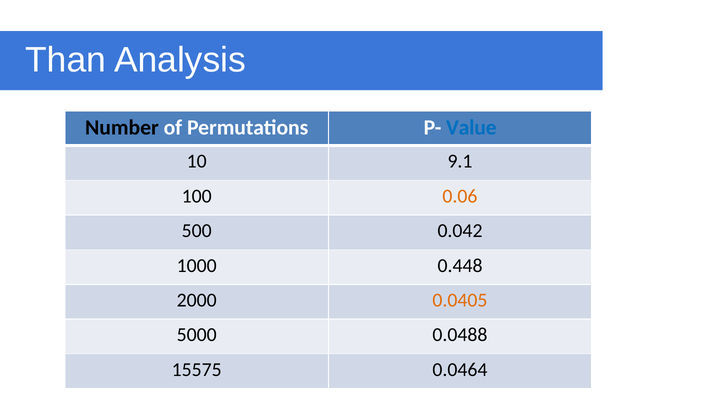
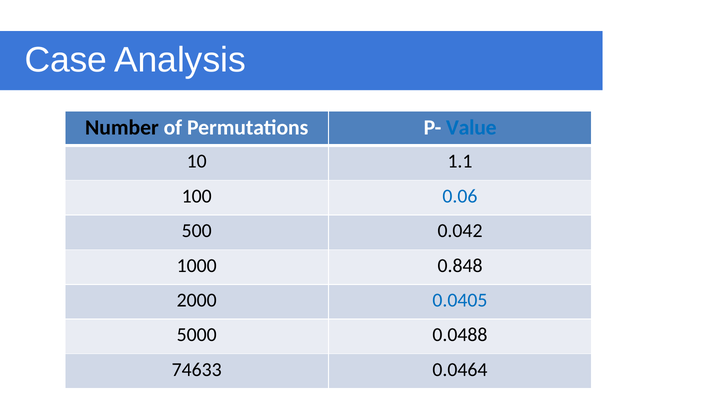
Than: Than -> Case
9.1: 9.1 -> 1.1
0.06 colour: orange -> blue
0.448: 0.448 -> 0.848
0.0405 colour: orange -> blue
15575: 15575 -> 74633
